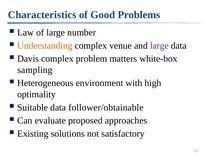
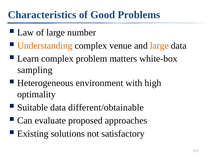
large at (159, 46) colour: purple -> orange
Davis: Davis -> Learn
follower/obtainable: follower/obtainable -> different/obtainable
